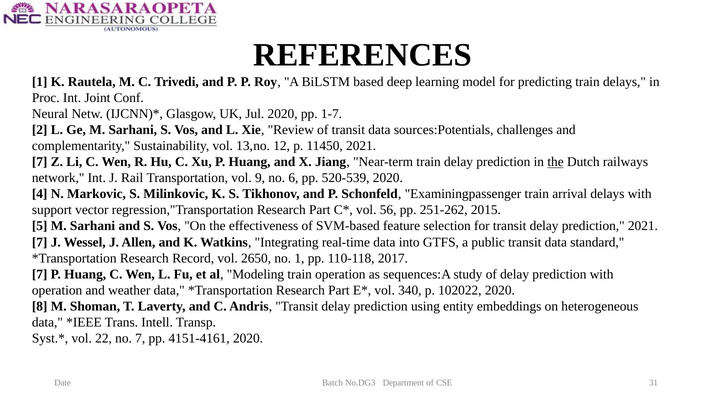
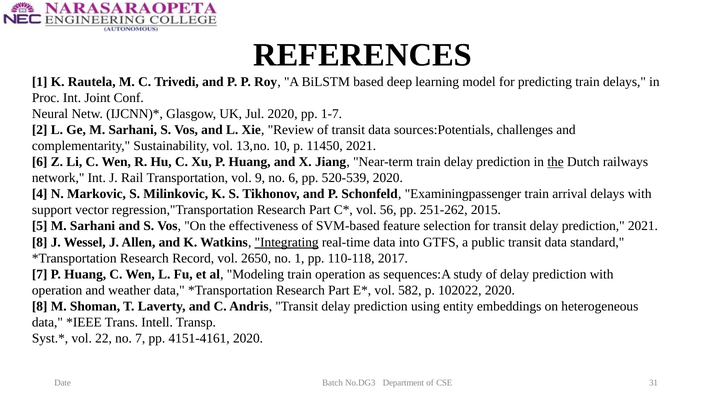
12: 12 -> 10
7 at (40, 162): 7 -> 6
7 at (40, 242): 7 -> 8
Integrating underline: none -> present
340: 340 -> 582
